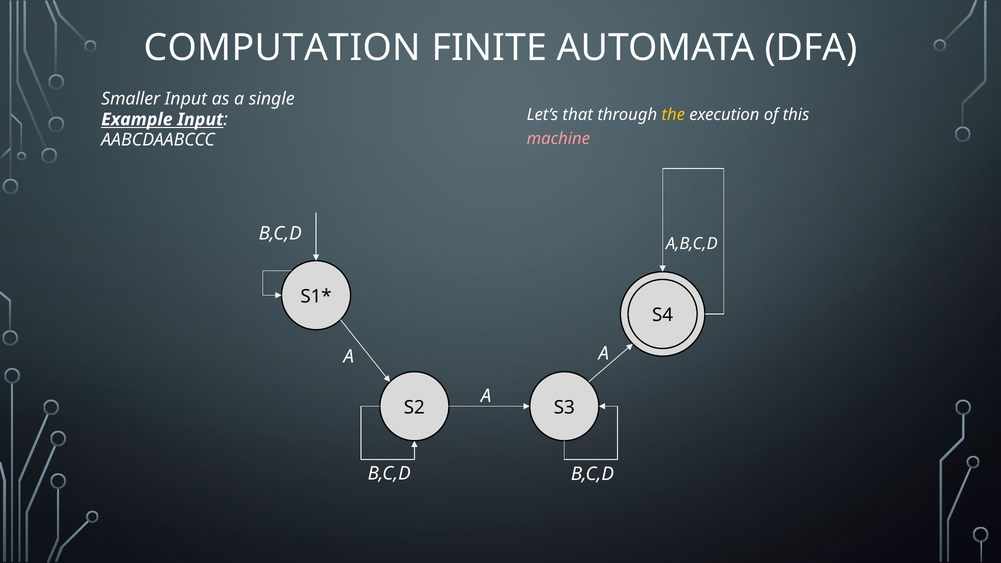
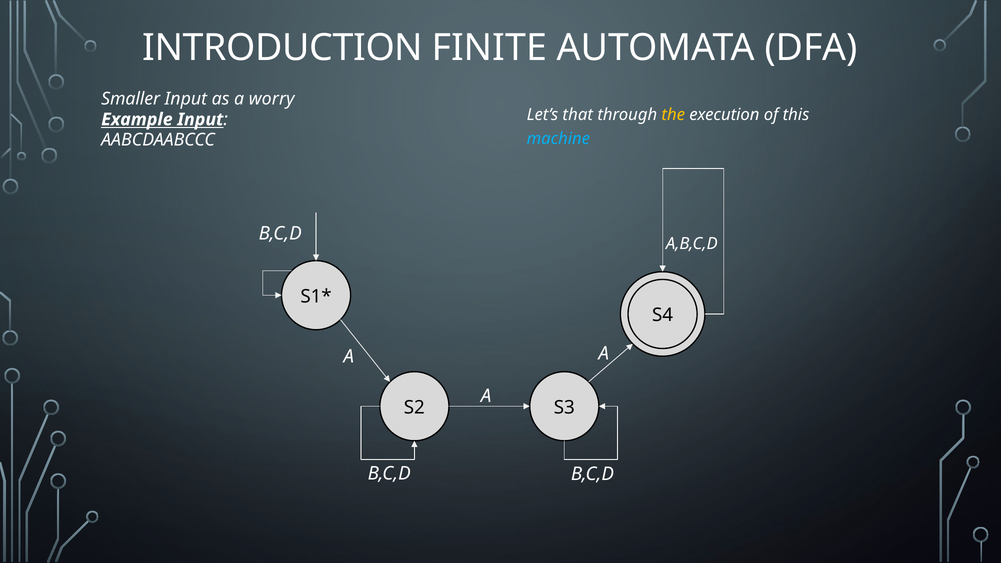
COMPUTATION: COMPUTATION -> INTRODUCTION
single: single -> worry
machine colour: pink -> light blue
